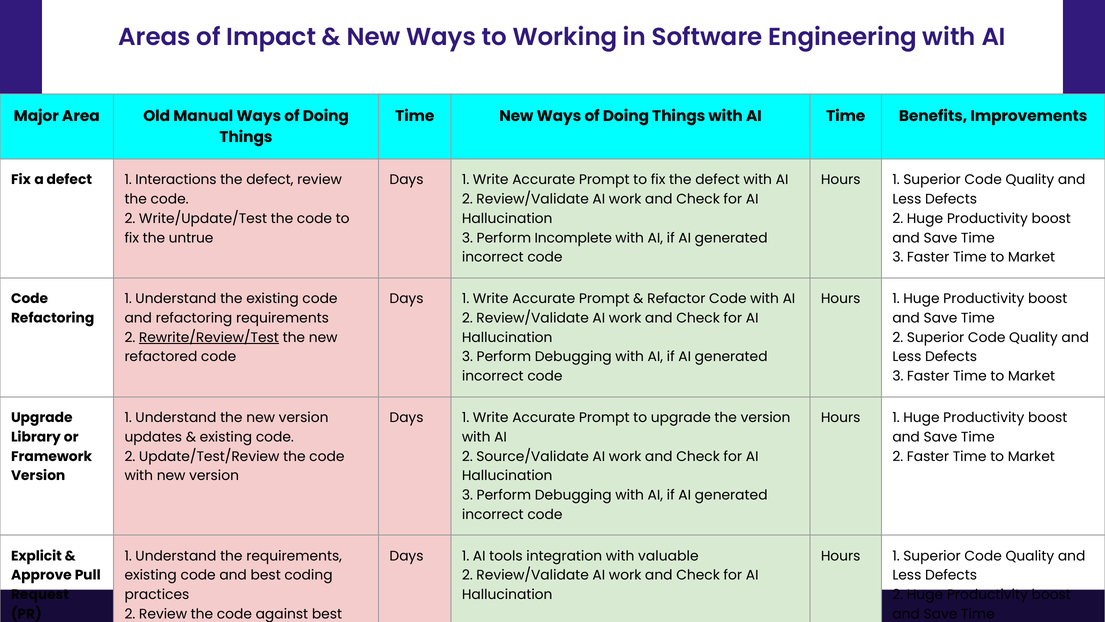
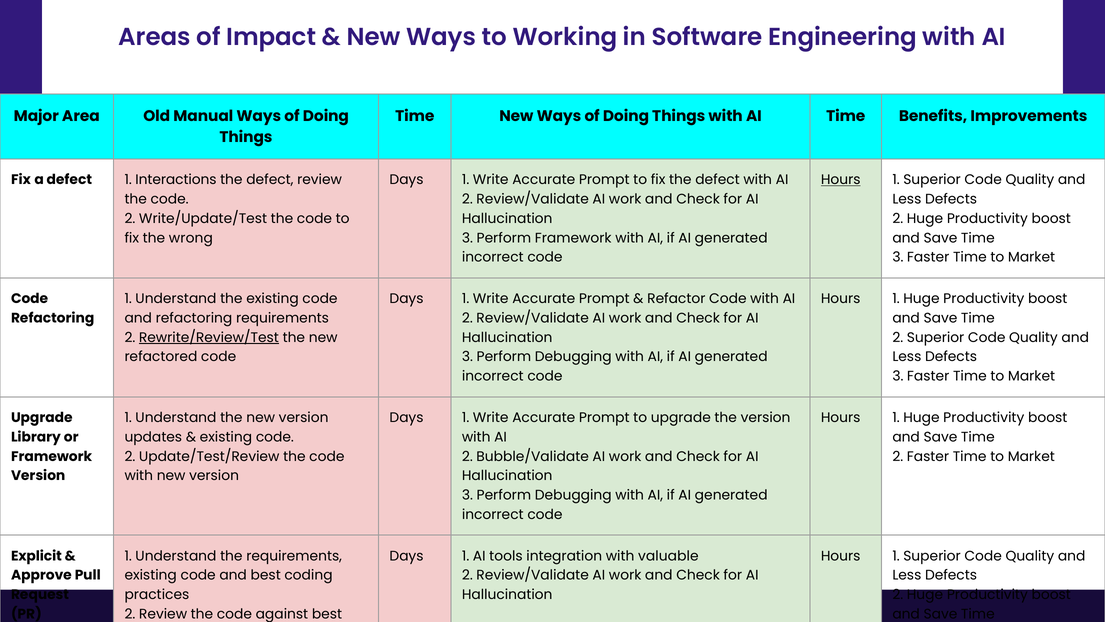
Hours at (841, 180) underline: none -> present
untrue: untrue -> wrong
Perform Incomplete: Incomplete -> Framework
Source/Validate: Source/Validate -> Bubble/Validate
